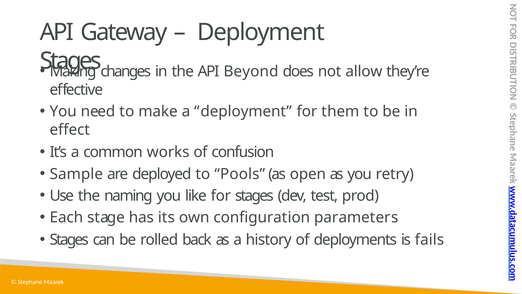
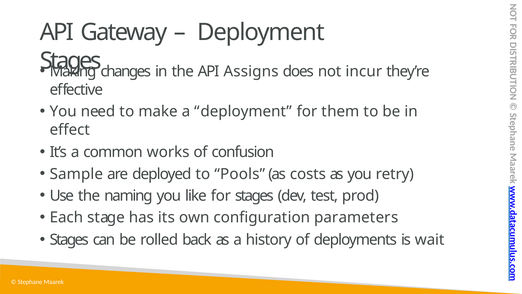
Beyond: Beyond -> Assigns
allow: allow -> incur
open: open -> costs
fails: fails -> wait
